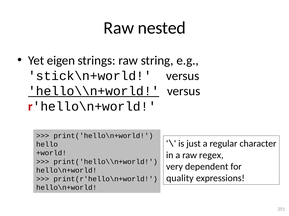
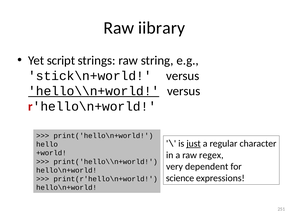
nested: nested -> iibrary
eigen: eigen -> script
just underline: none -> present
quality: quality -> science
